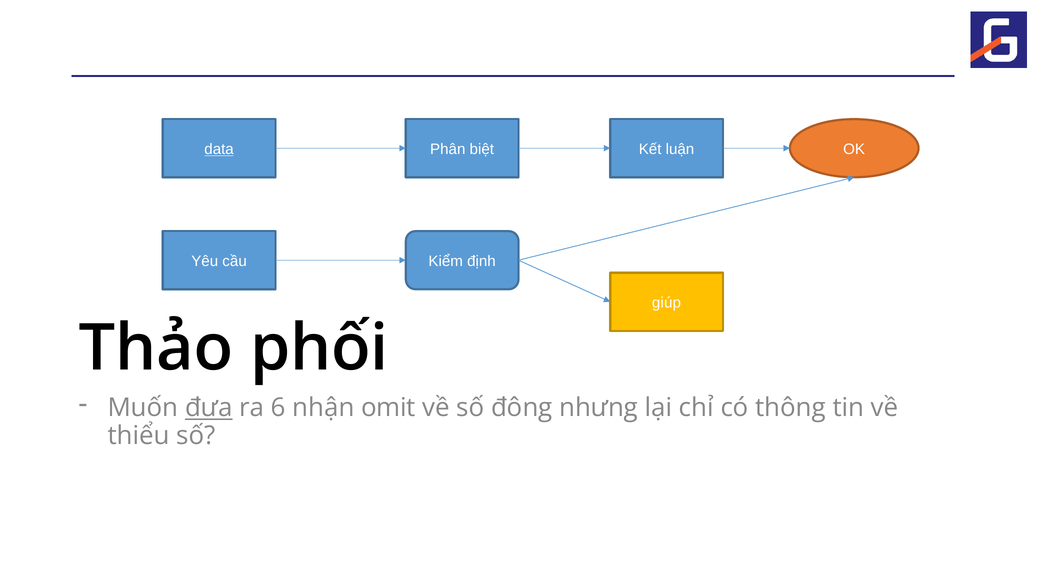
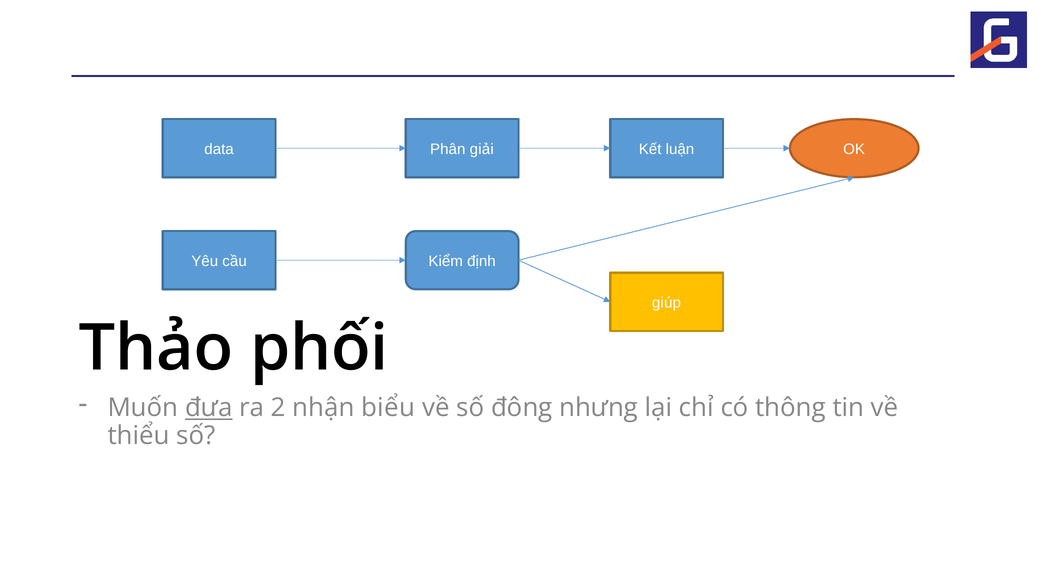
data underline: present -> none
biệt: biệt -> giải
6: 6 -> 2
omit: omit -> biểu
